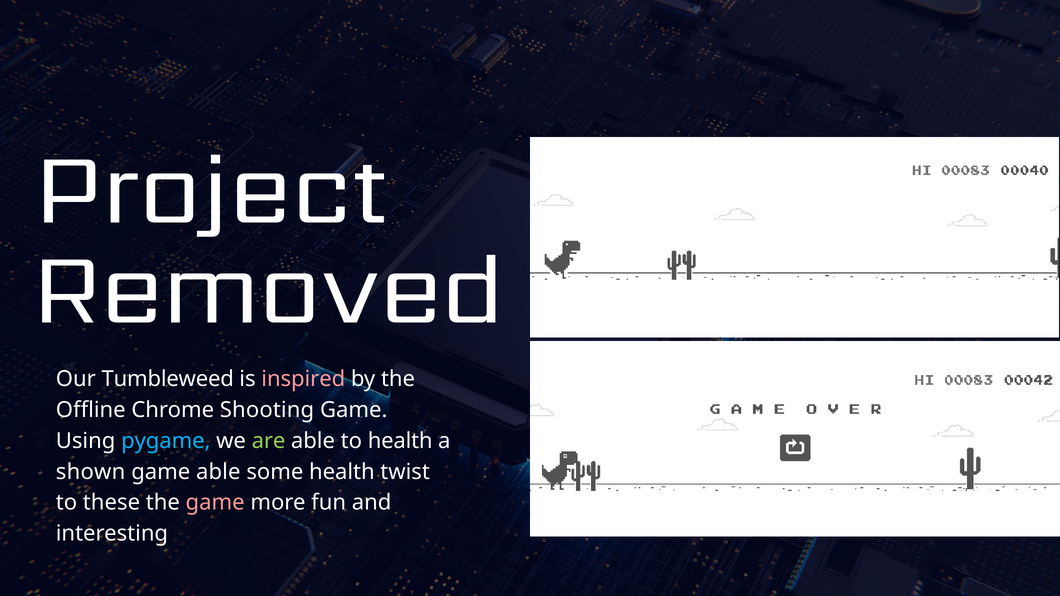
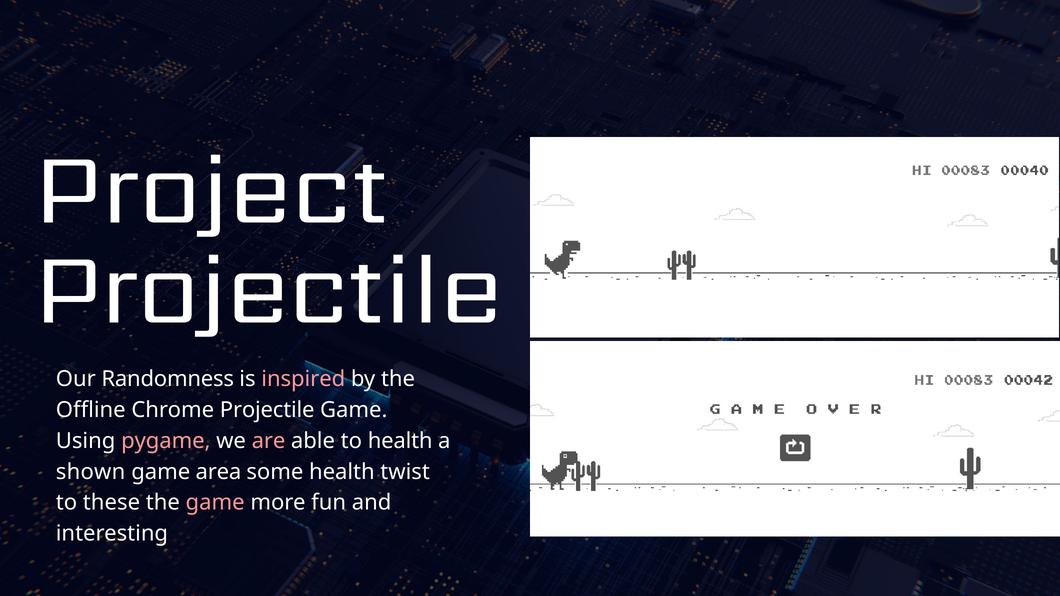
Removed at (268, 290): Removed -> Projectile
Tumbleweed: Tumbleweed -> Randomness
Chrome Shooting: Shooting -> Projectile
pygame colour: light blue -> pink
are colour: light green -> pink
game able: able -> area
